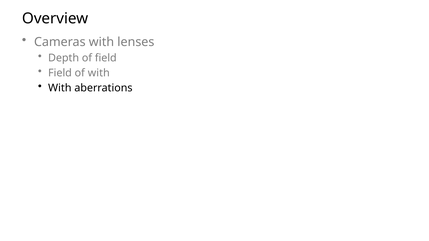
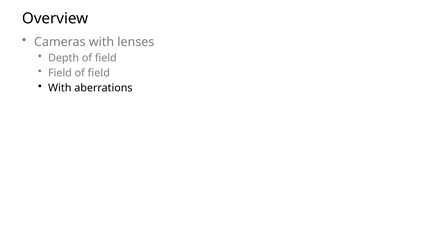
Field of with: with -> field
